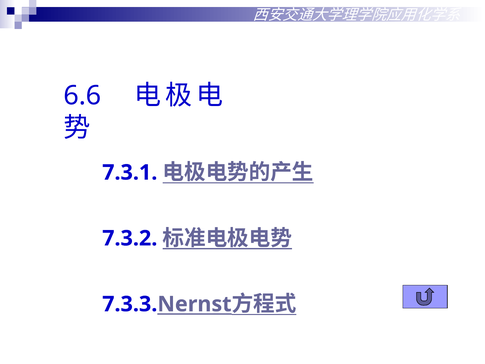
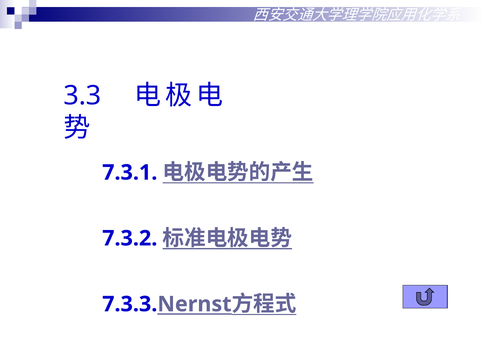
6.6: 6.6 -> 3.3
